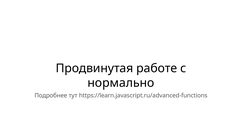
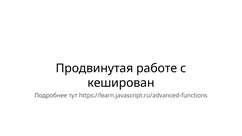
нормально: нормально -> кеширован
